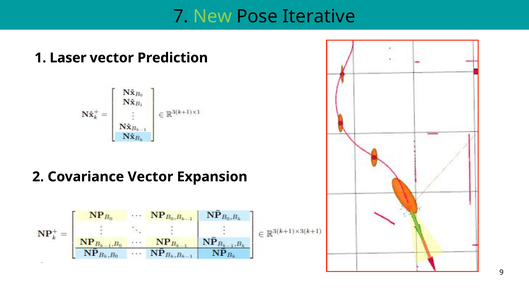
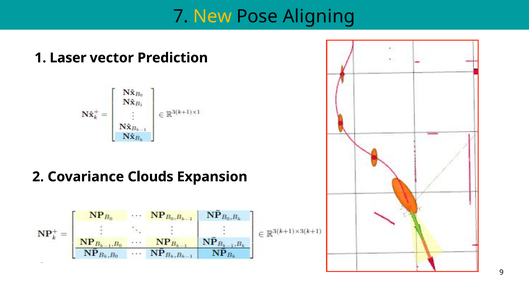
New colour: light green -> yellow
Iterative: Iterative -> Aligning
Covariance Vector: Vector -> Clouds
